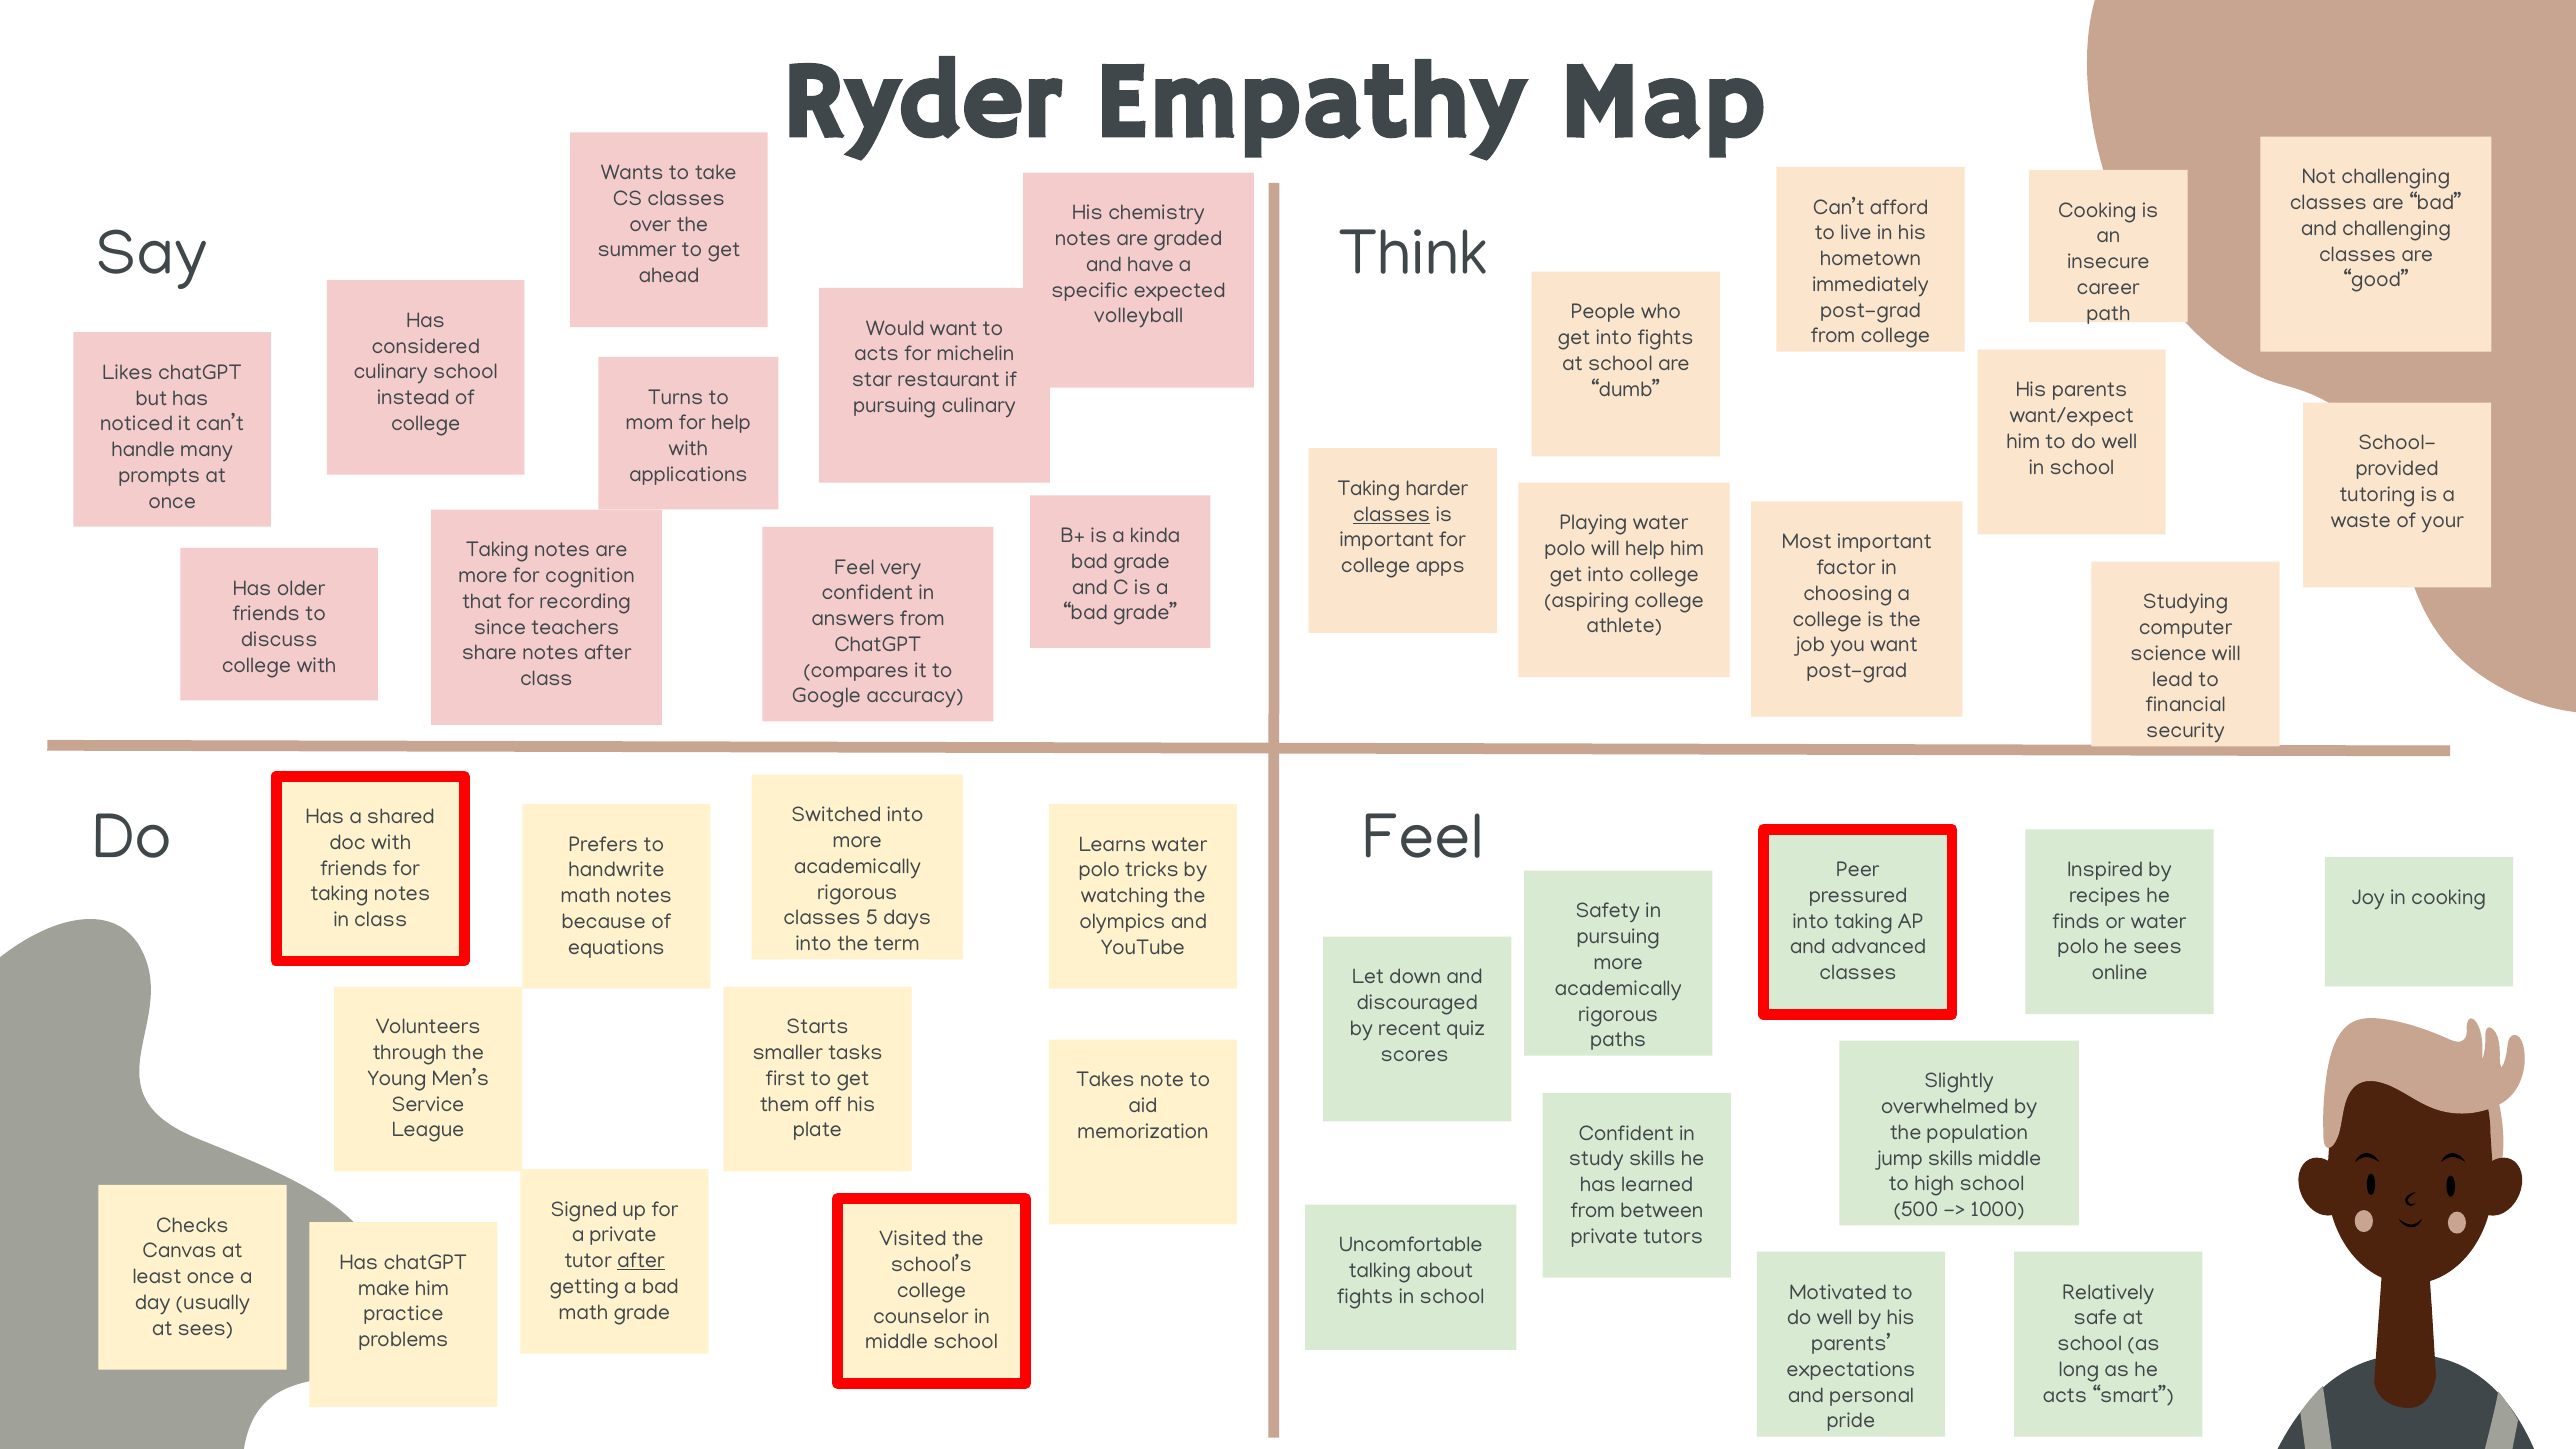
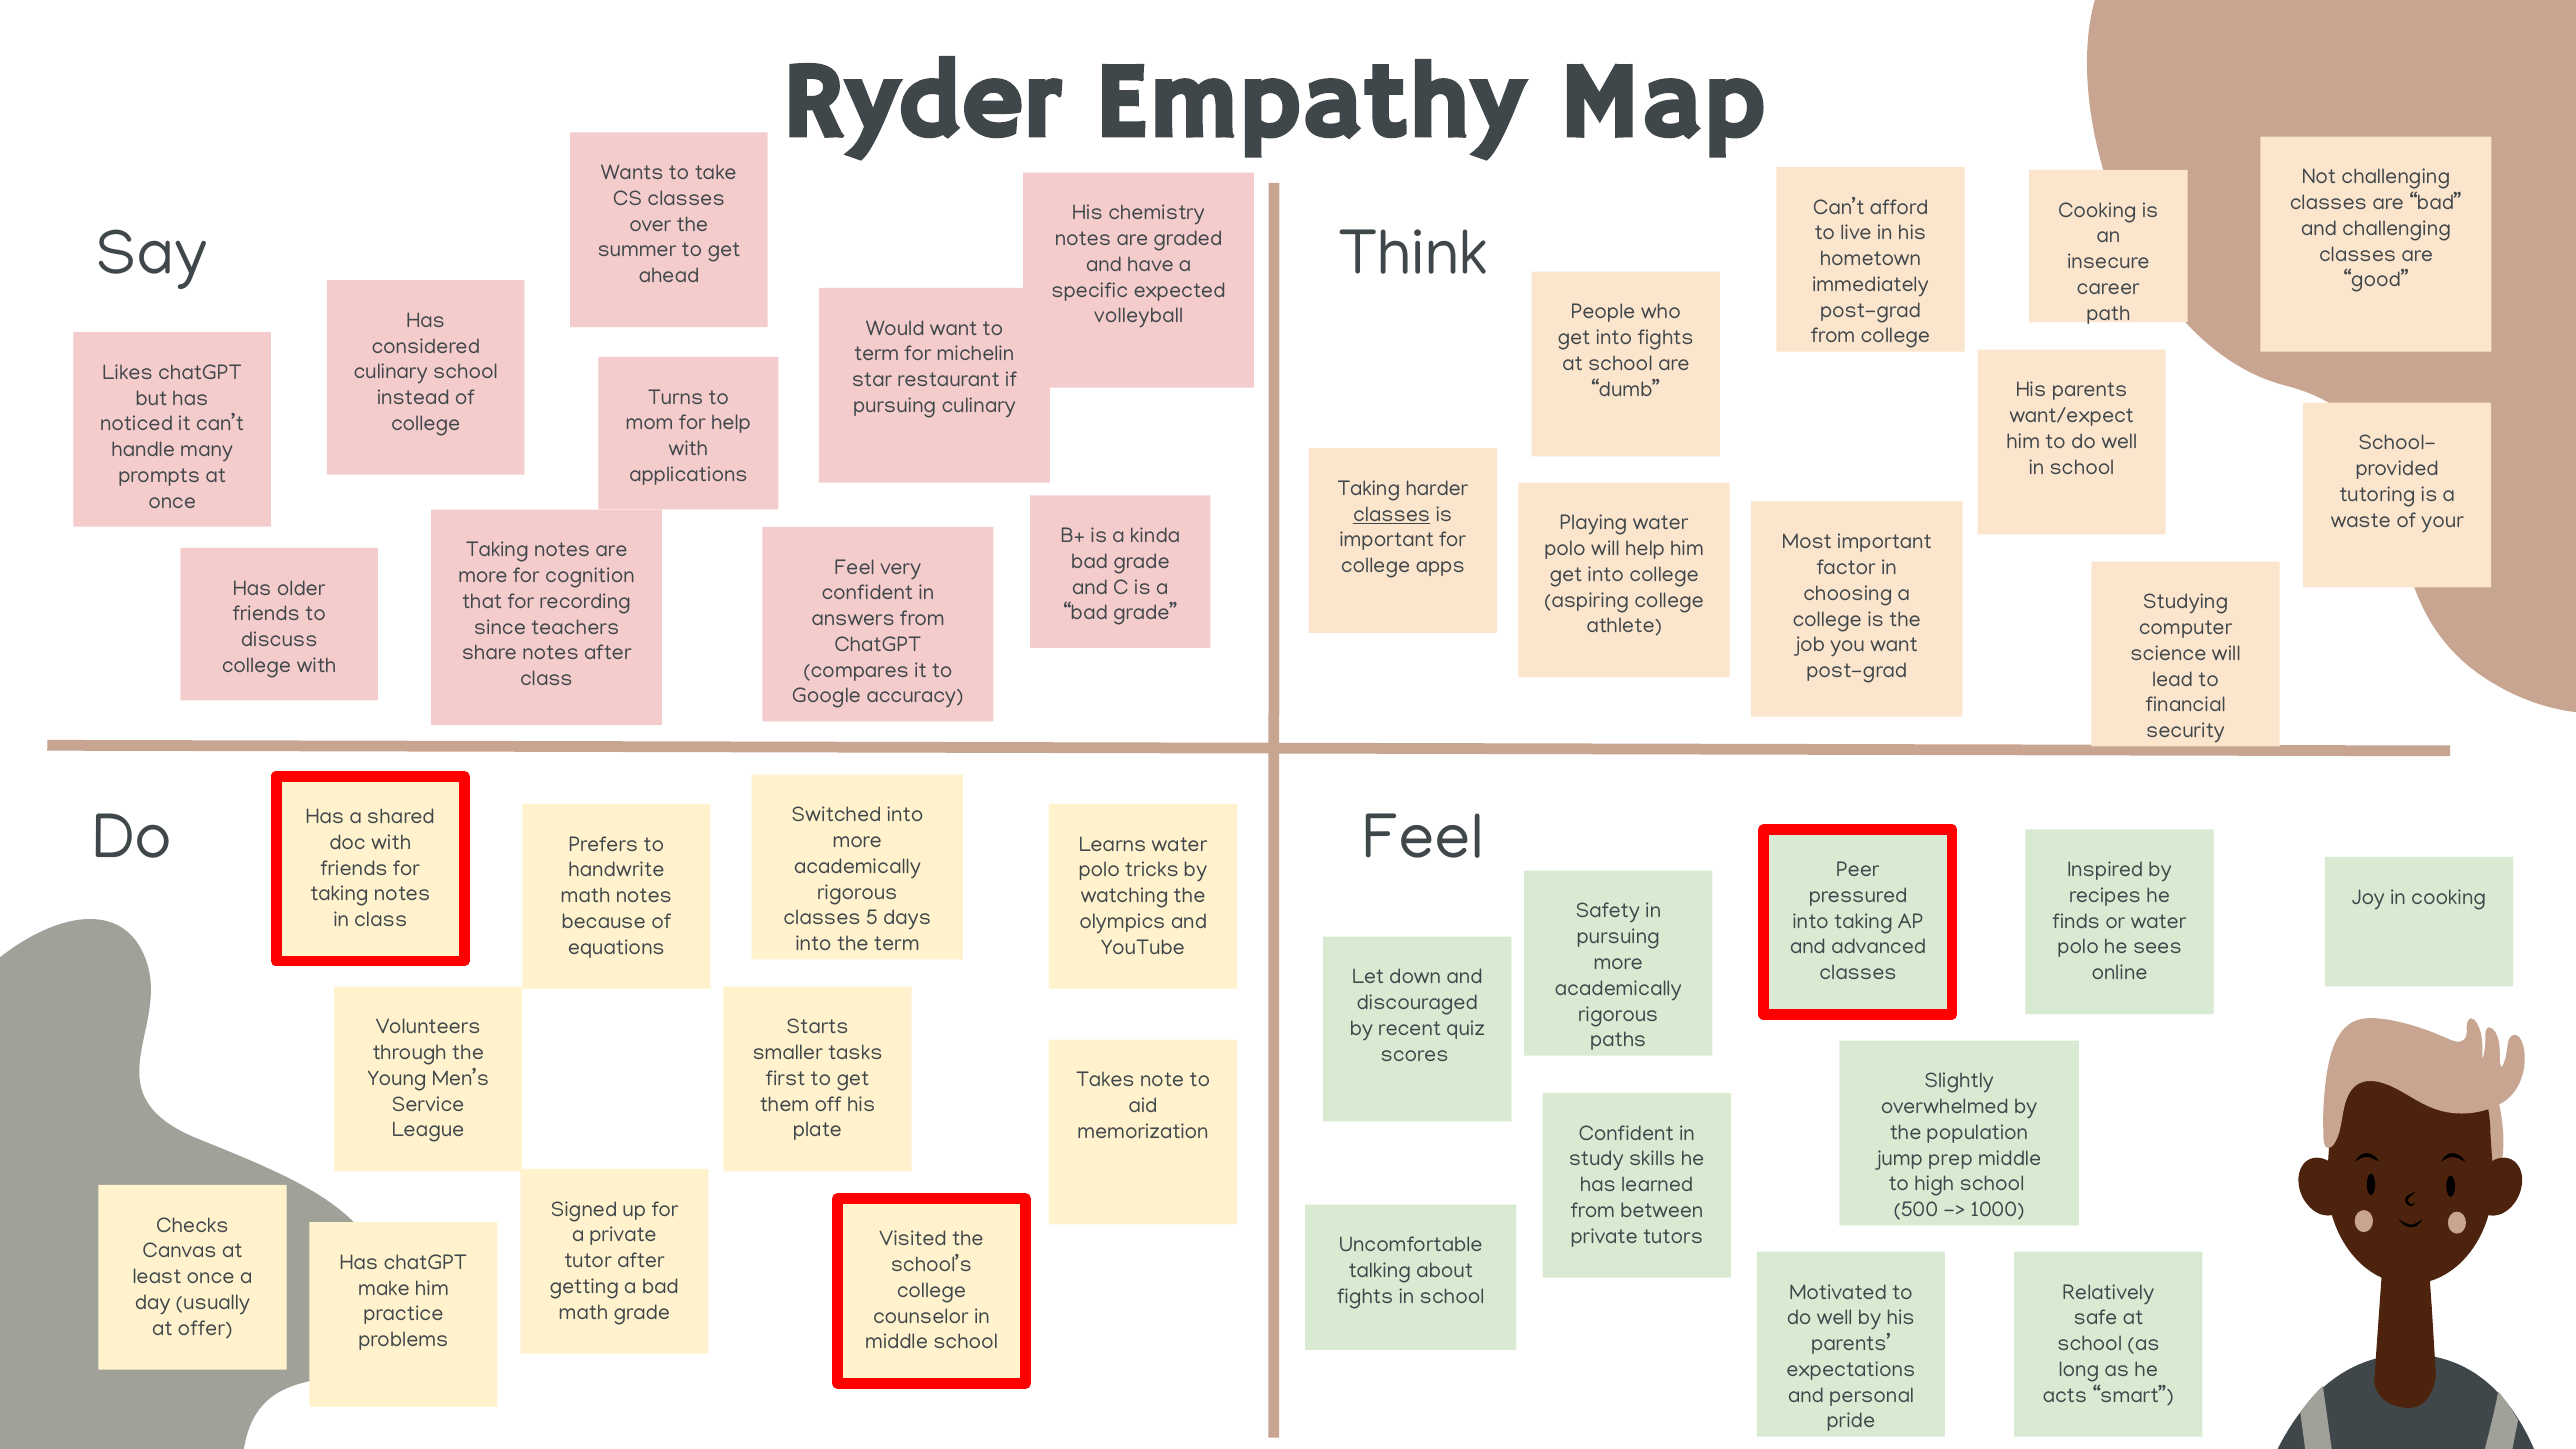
acts at (877, 354): acts -> term
jump skills: skills -> prep
after at (641, 1261) underline: present -> none
at sees: sees -> offer
